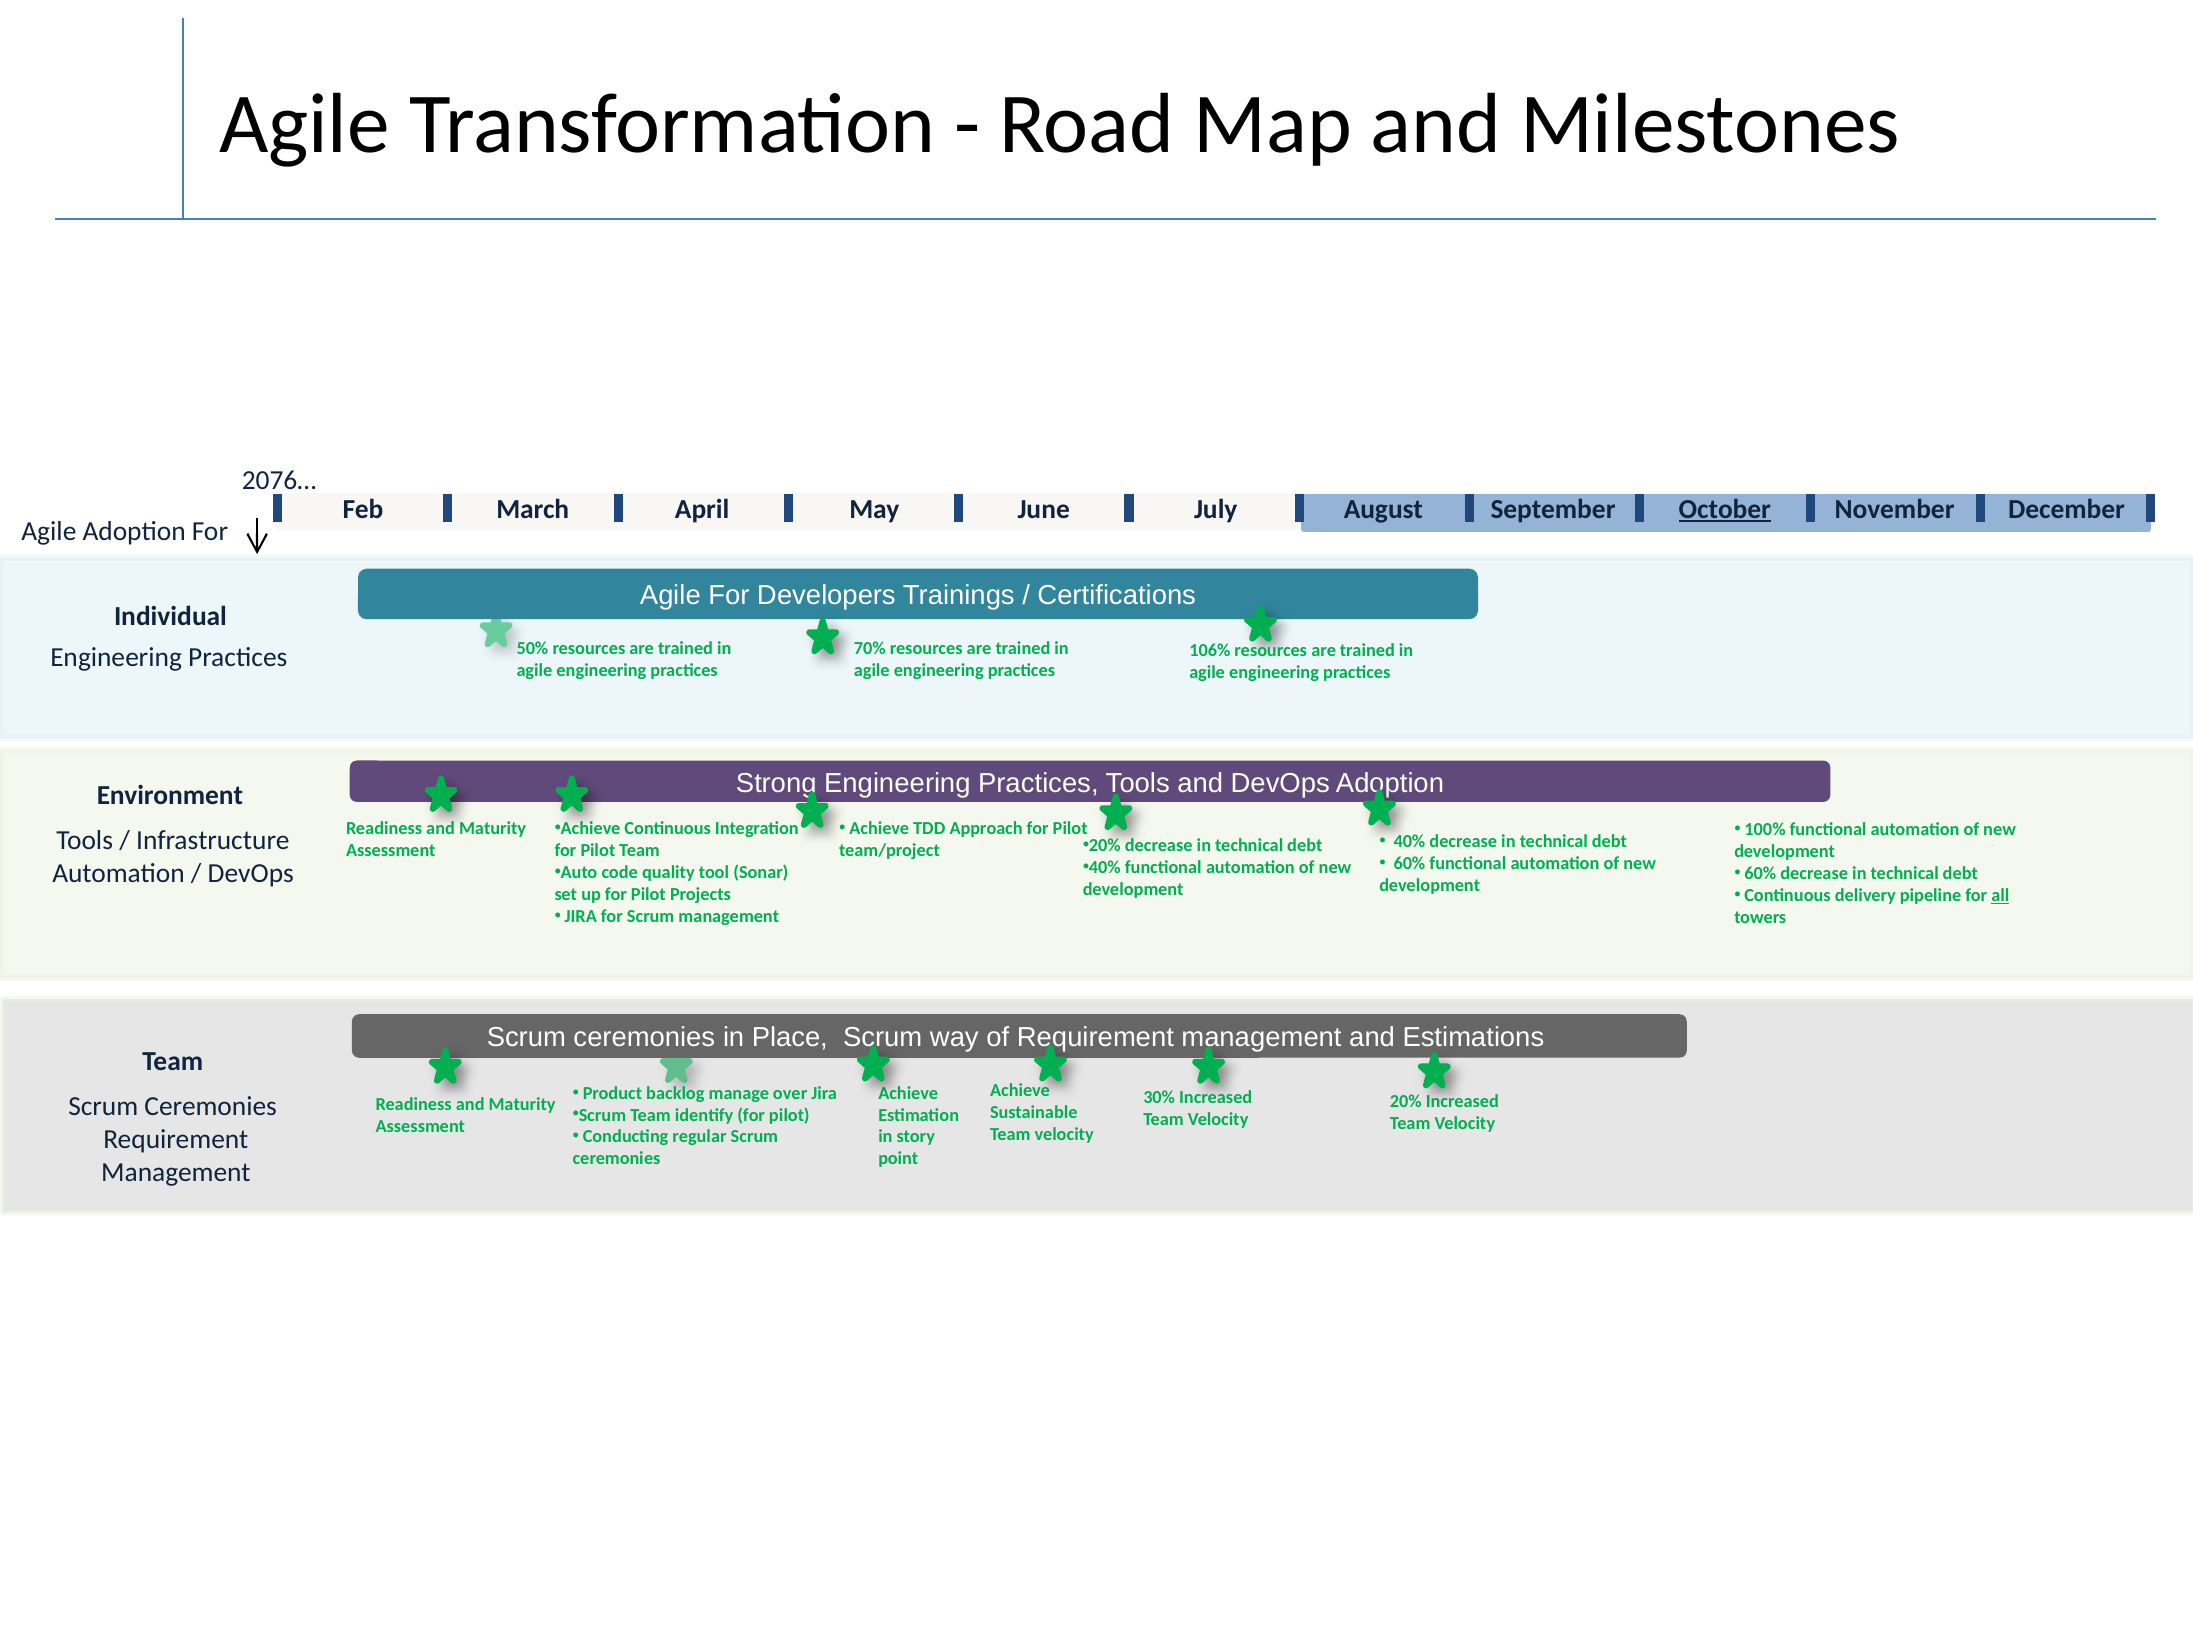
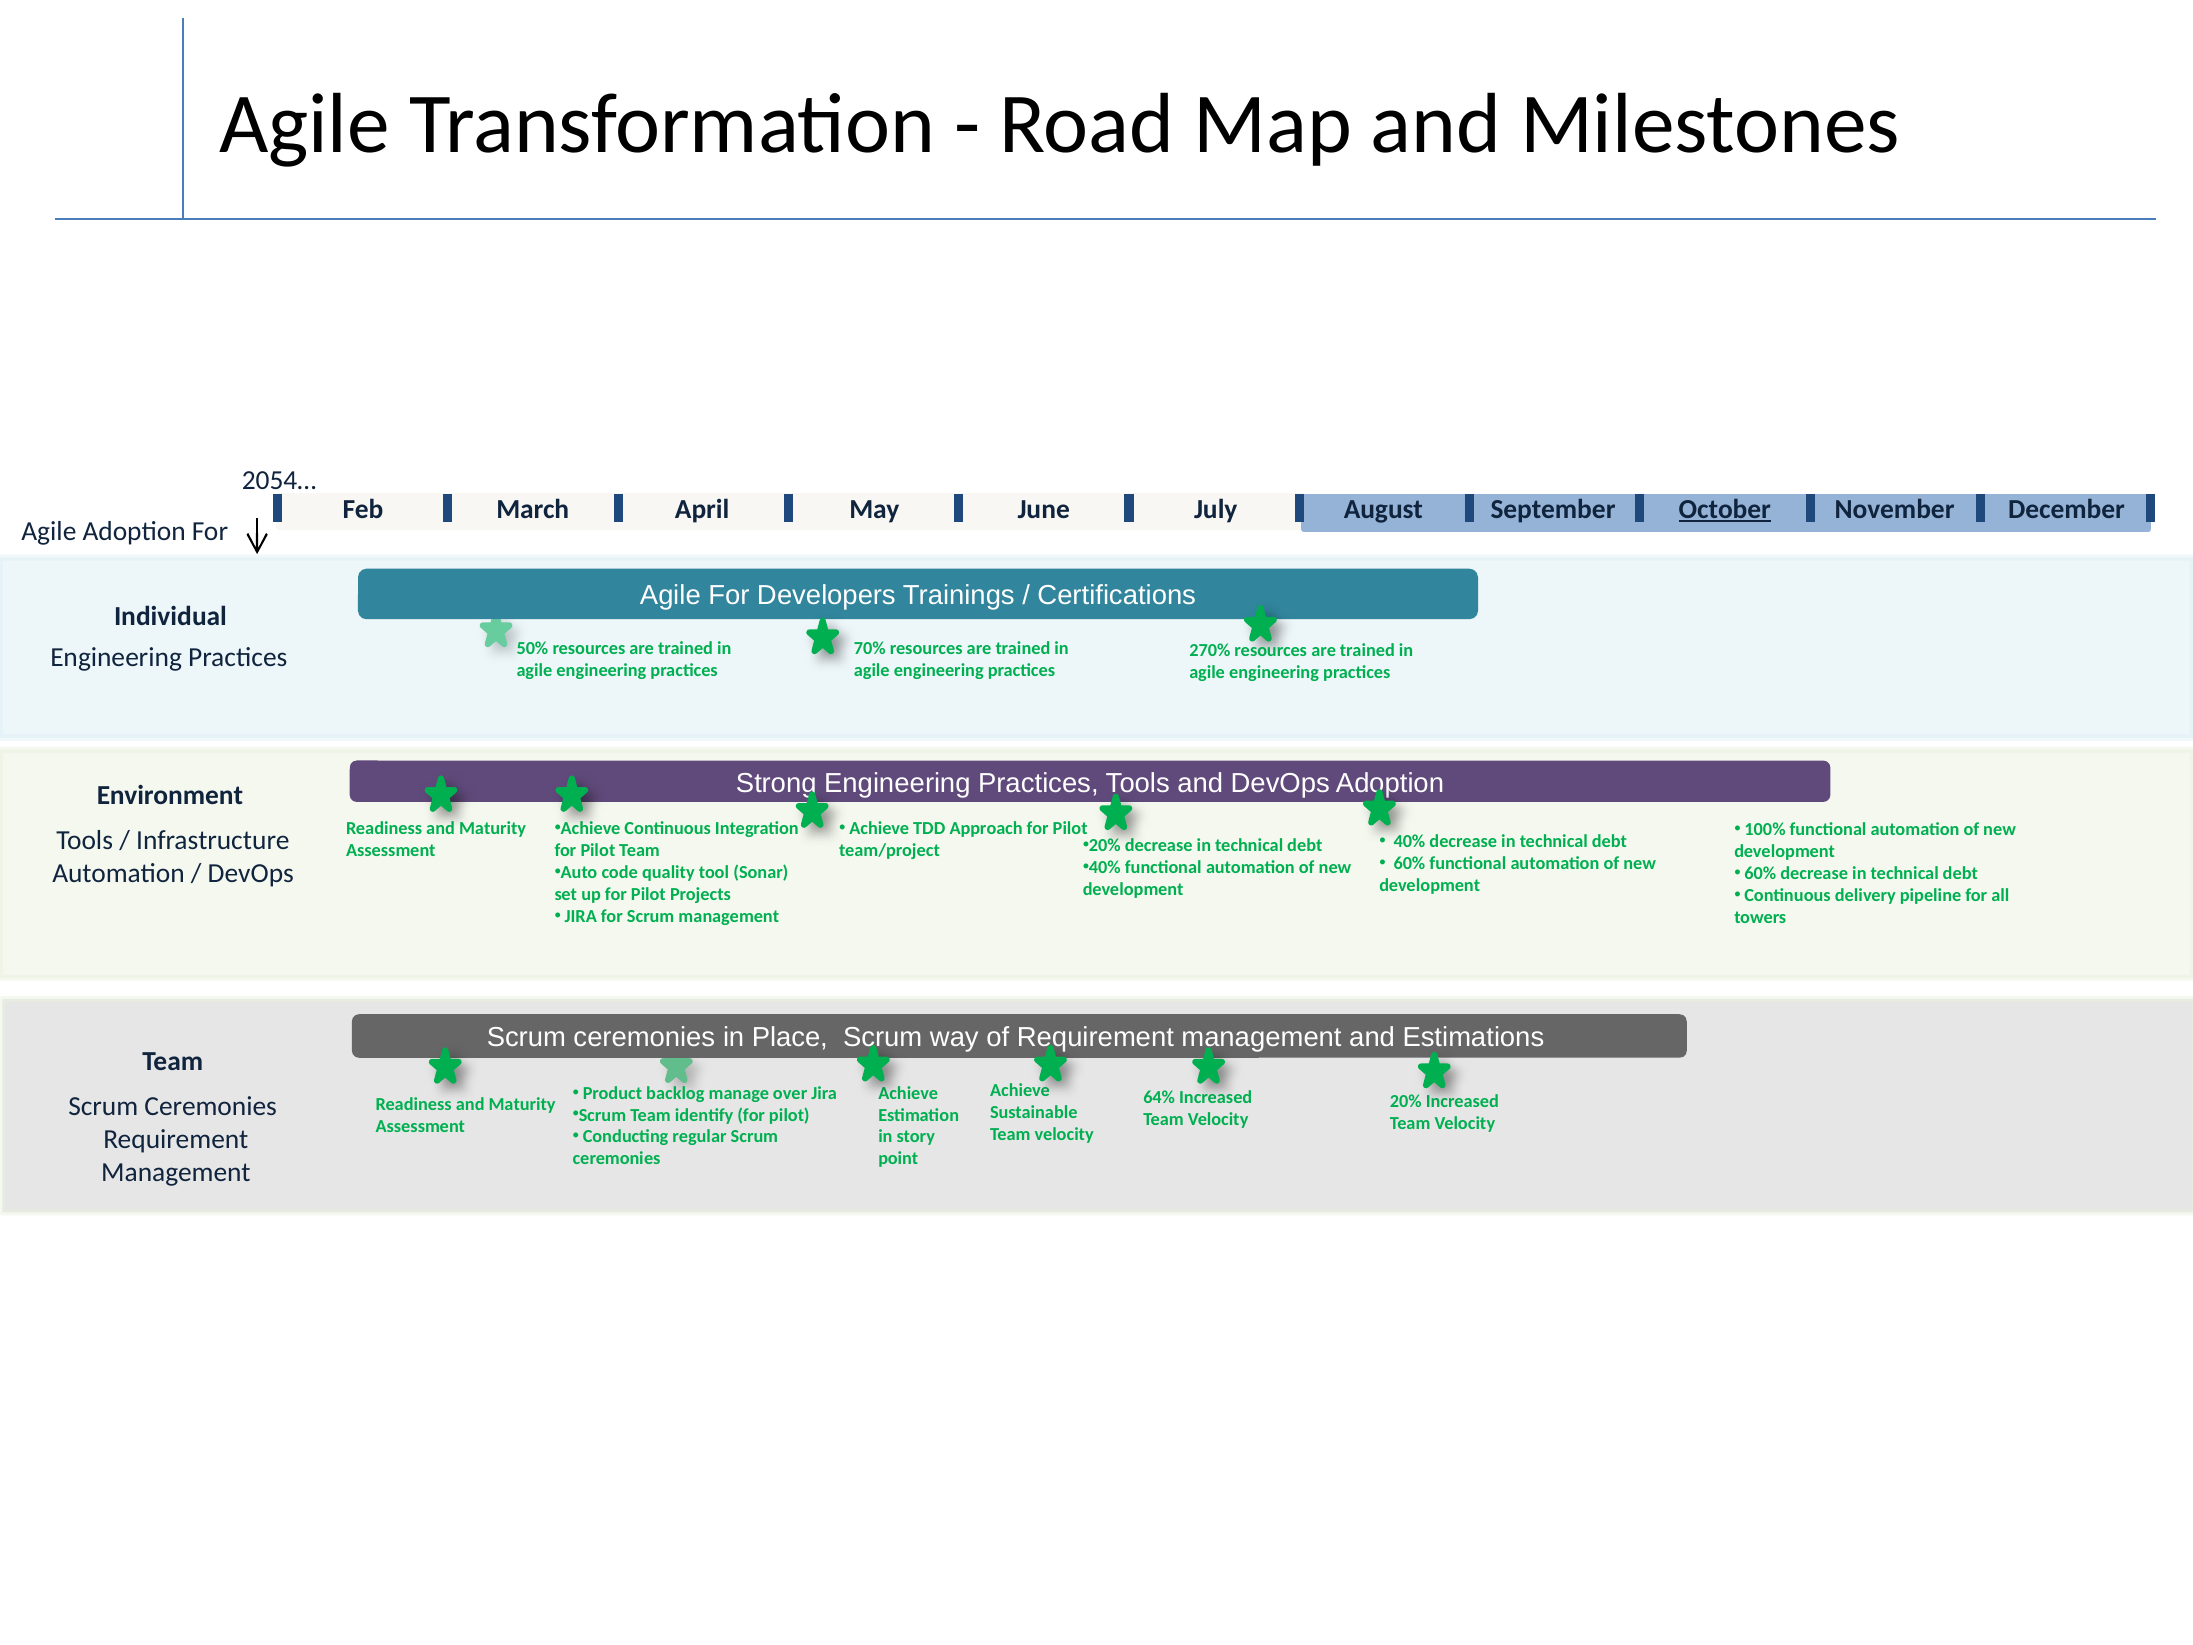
2076…: 2076… -> 2054…
106%: 106% -> 270%
all underline: present -> none
30%: 30% -> 64%
